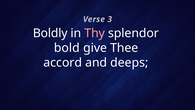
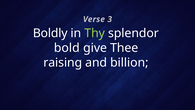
Thy colour: pink -> light green
accord: accord -> raising
deeps: deeps -> billion
